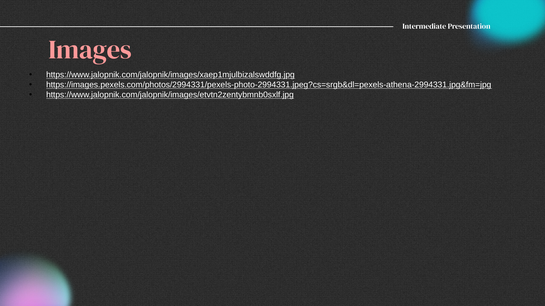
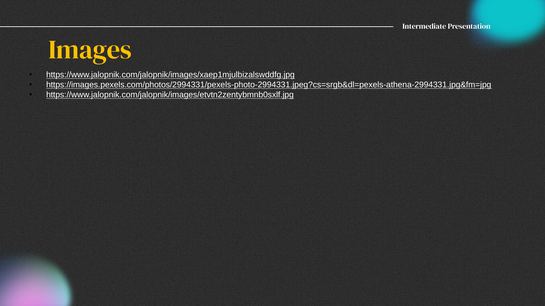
Images colour: pink -> yellow
